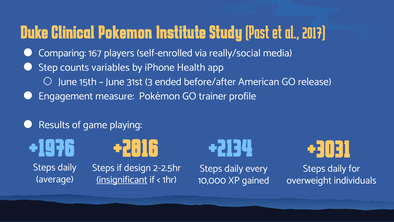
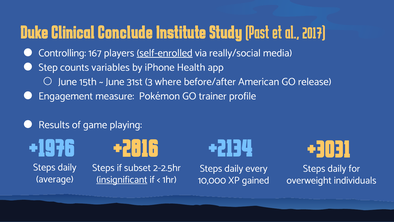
Pokemon: Pokemon -> Conclude
Comparing: Comparing -> Controlling
self-enrolled underline: none -> present
ended: ended -> where
design: design -> subset
